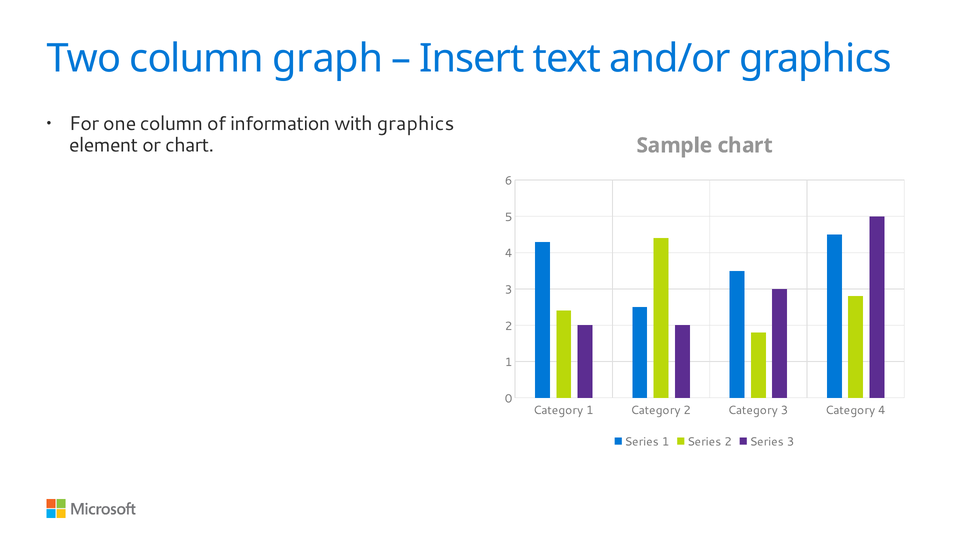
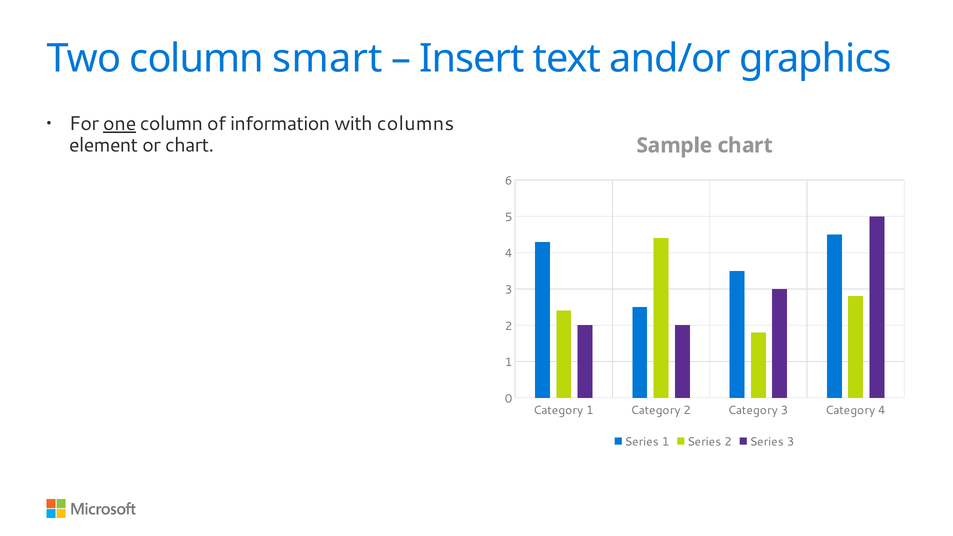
graph: graph -> smart
one underline: none -> present
with graphics: graphics -> columns
